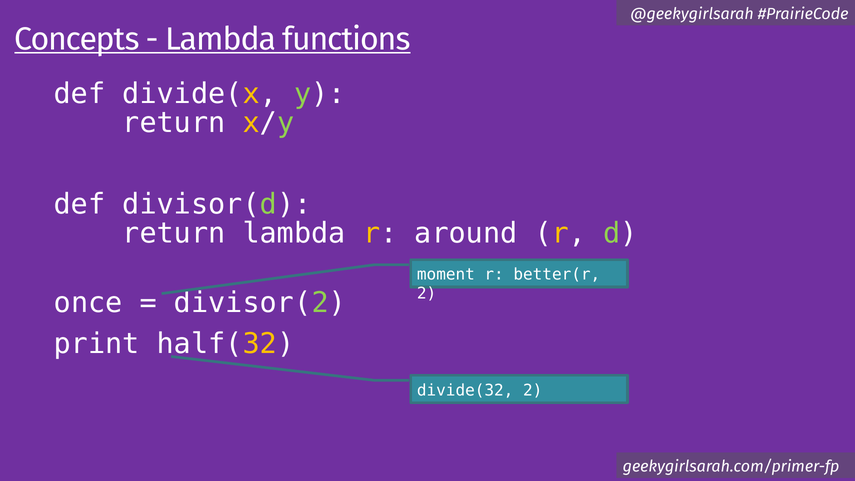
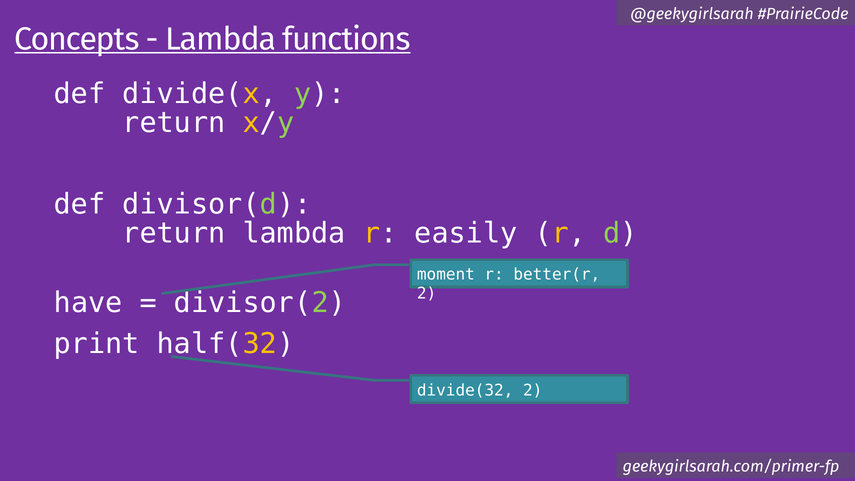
around: around -> easily
once: once -> have
